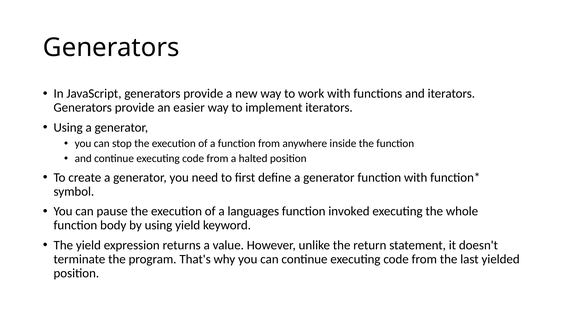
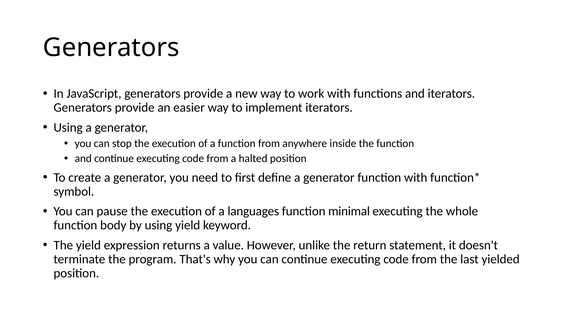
invoked: invoked -> minimal
